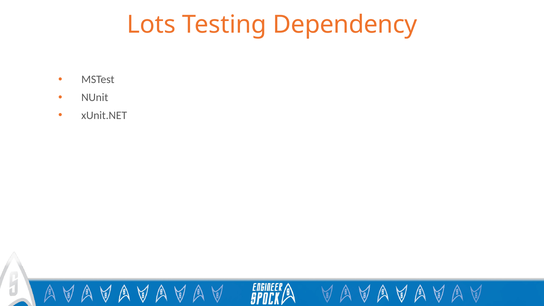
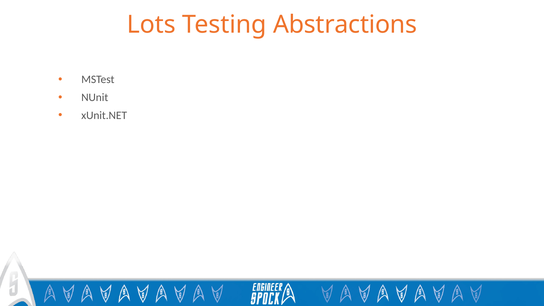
Dependency: Dependency -> Abstractions
